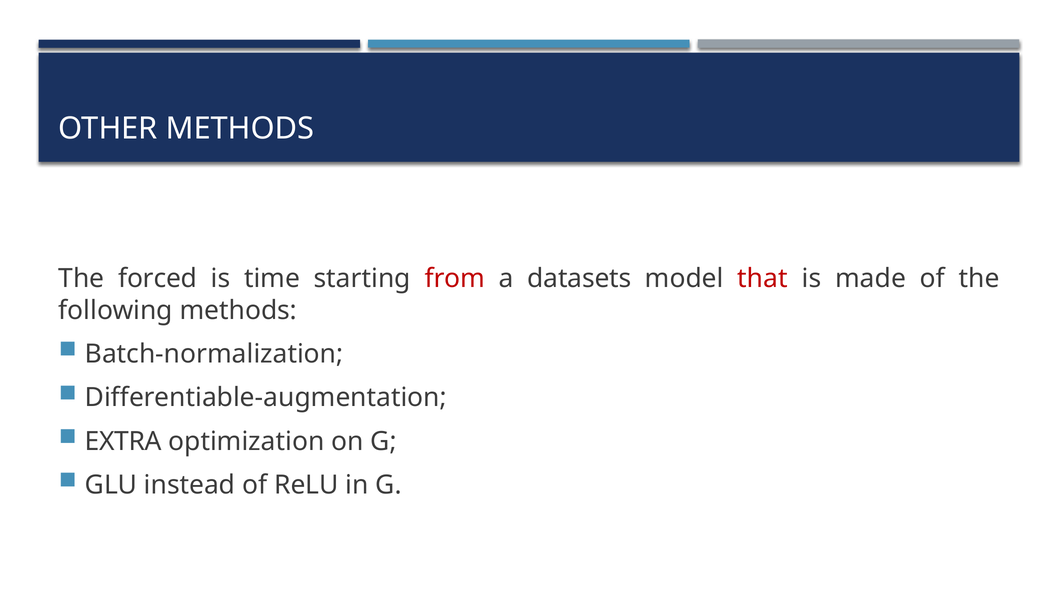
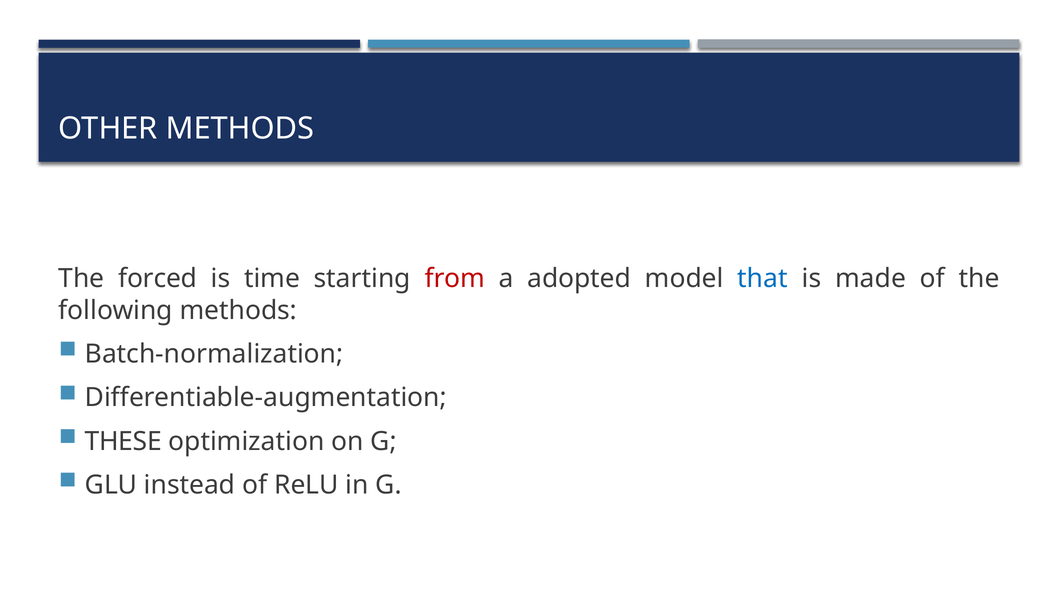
datasets: datasets -> adopted
that colour: red -> blue
EXTRA: EXTRA -> THESE
